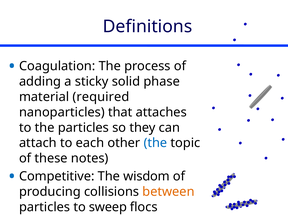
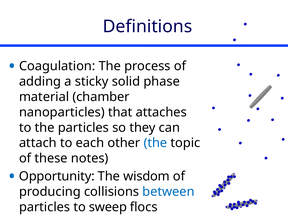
required: required -> chamber
Competitive: Competitive -> Opportunity
between colour: orange -> blue
